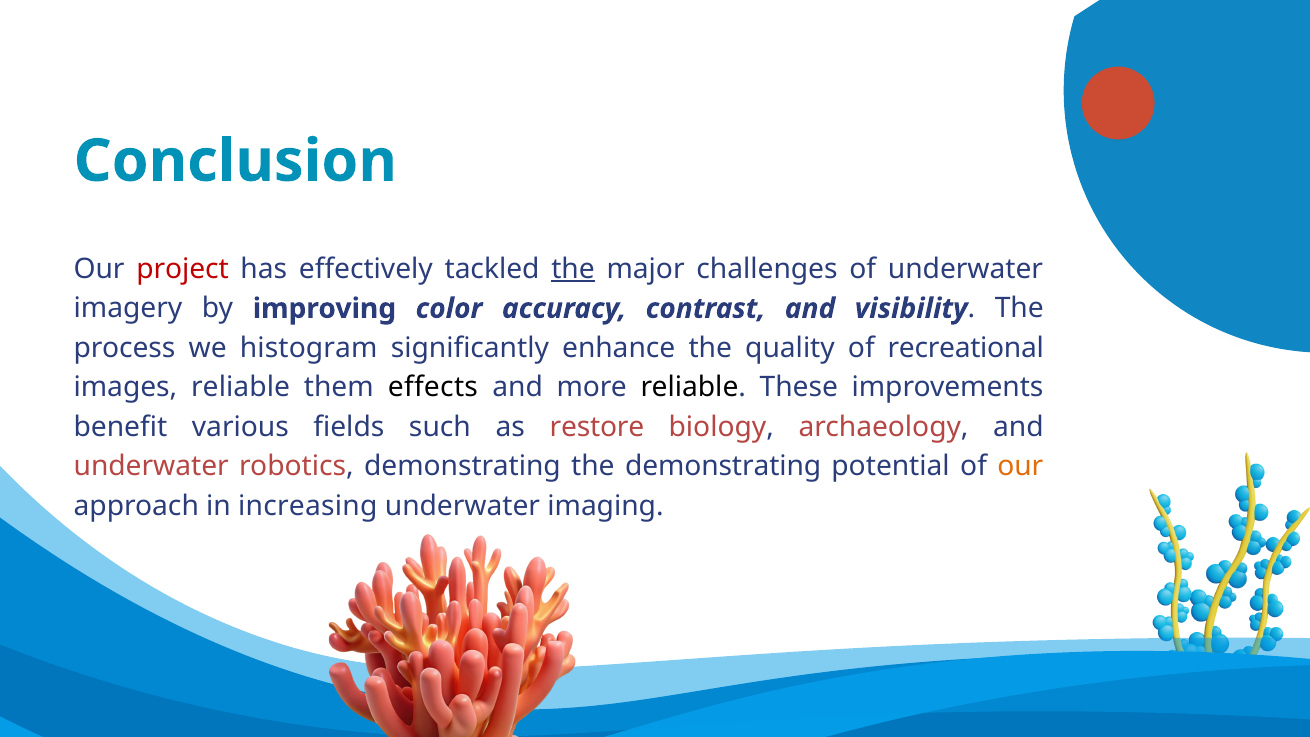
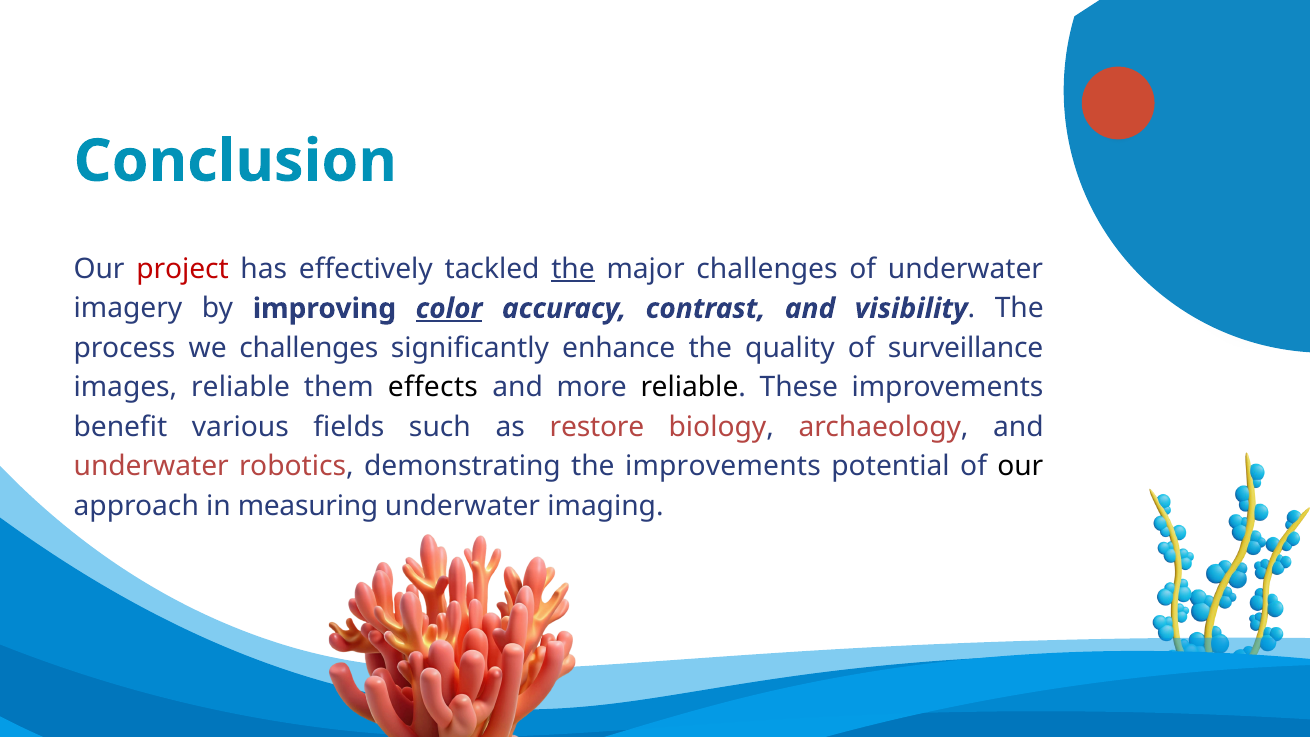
color underline: none -> present
we histogram: histogram -> challenges
recreational: recreational -> surveillance
the demonstrating: demonstrating -> improvements
our at (1020, 466) colour: orange -> black
increasing: increasing -> measuring
